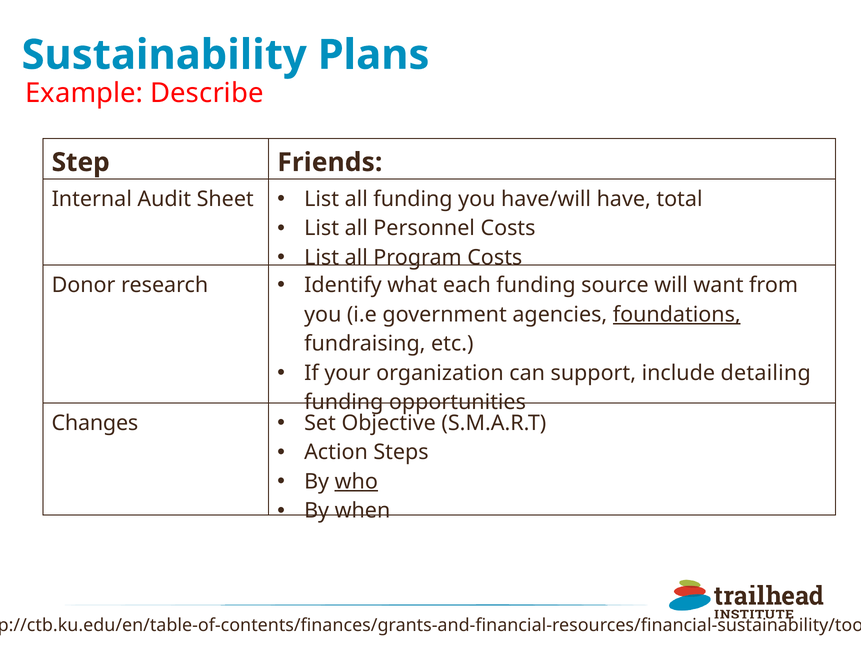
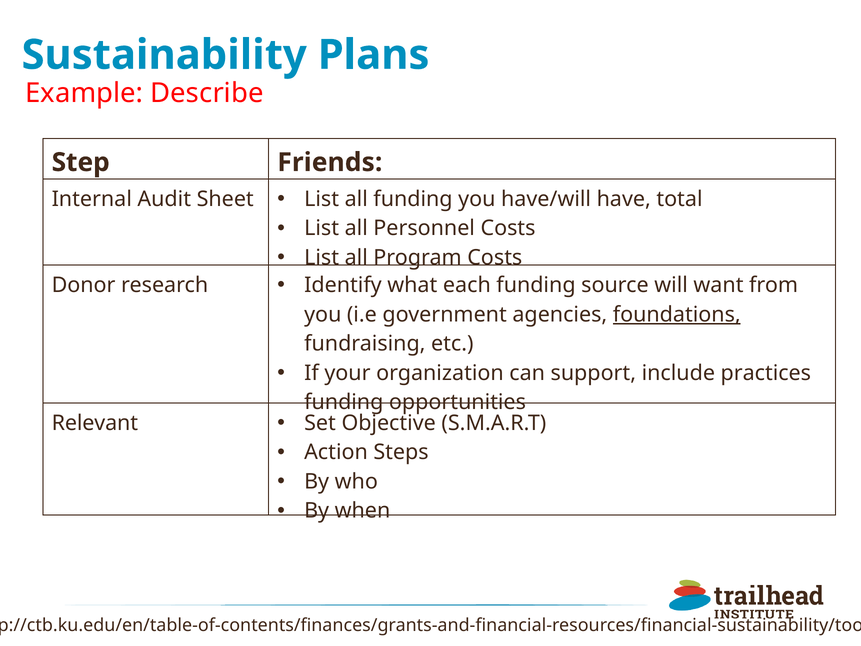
detailing: detailing -> practices
Changes: Changes -> Relevant
who underline: present -> none
